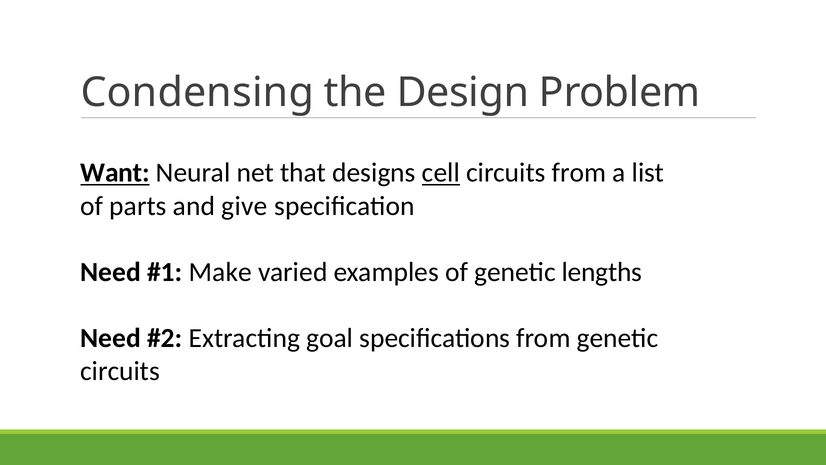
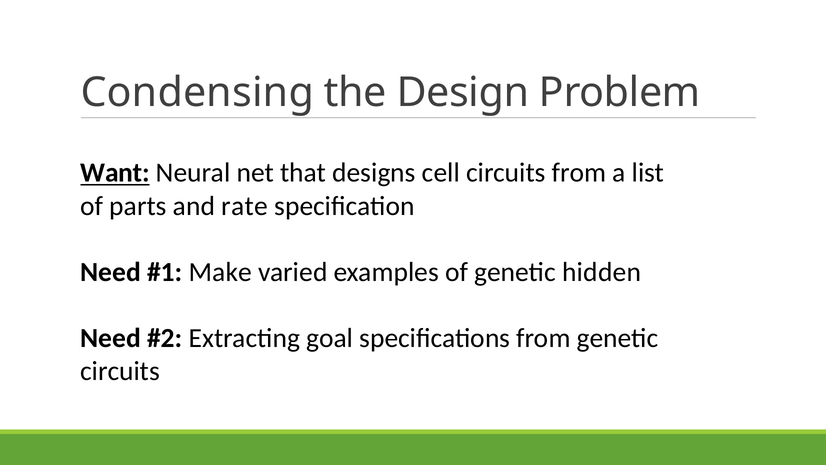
cell underline: present -> none
give: give -> rate
lengths: lengths -> hidden
